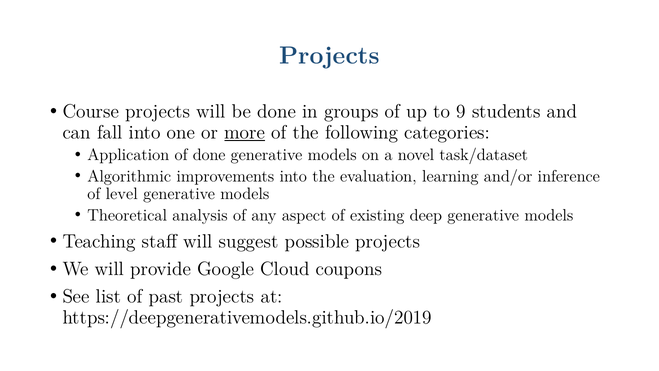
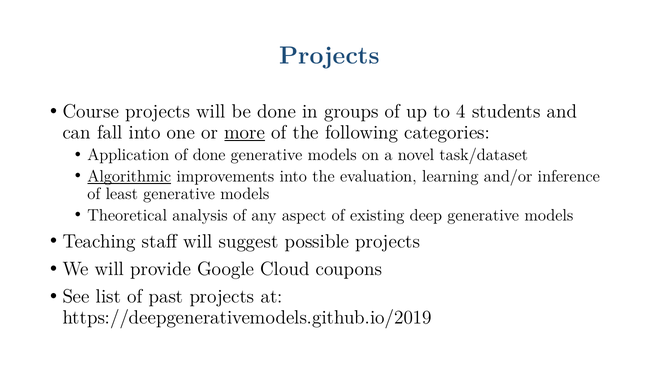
9: 9 -> 4
Algorithmic underline: none -> present
level: level -> least
